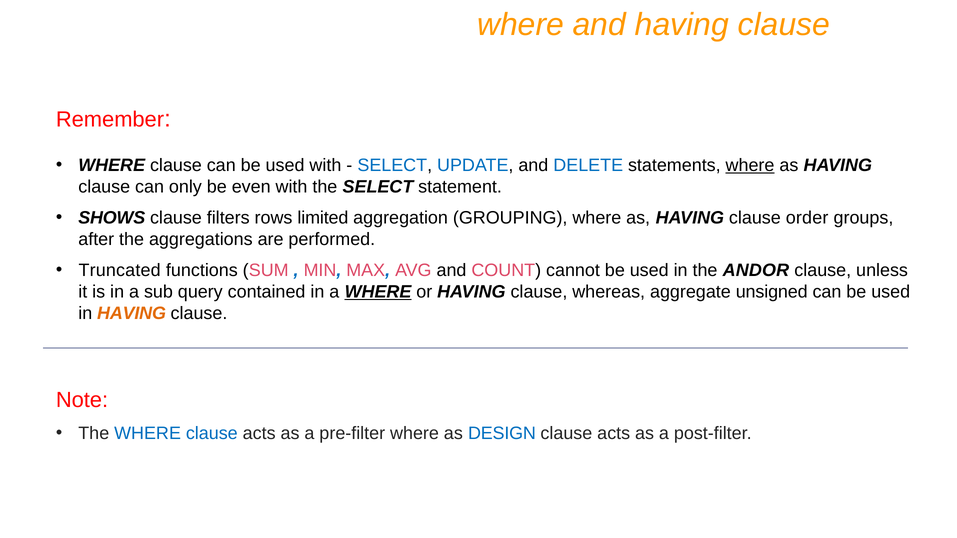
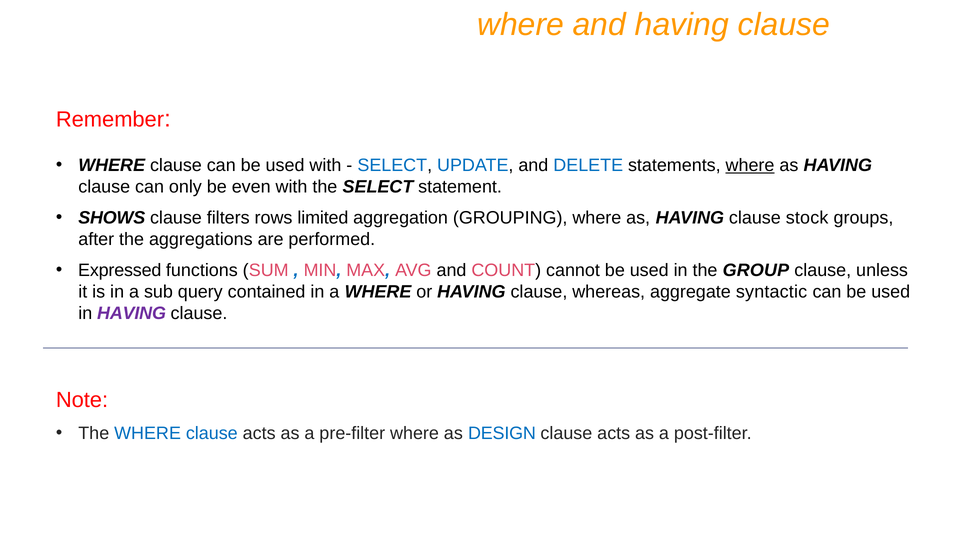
order: order -> stock
Truncated: Truncated -> Expressed
ANDOR: ANDOR -> GROUP
WHERE at (378, 292) underline: present -> none
unsigned: unsigned -> syntactic
HAVING at (132, 314) colour: orange -> purple
